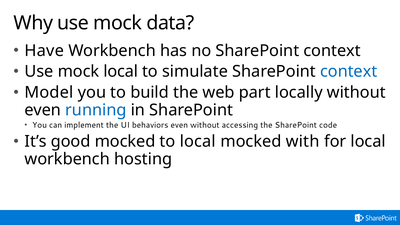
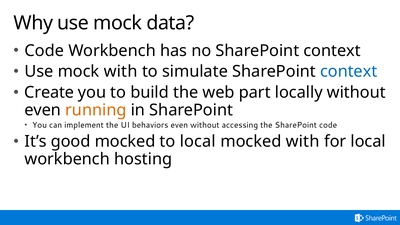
Have at (44, 51): Have -> Code
mock local: local -> with
Model: Model -> Create
running colour: blue -> orange
